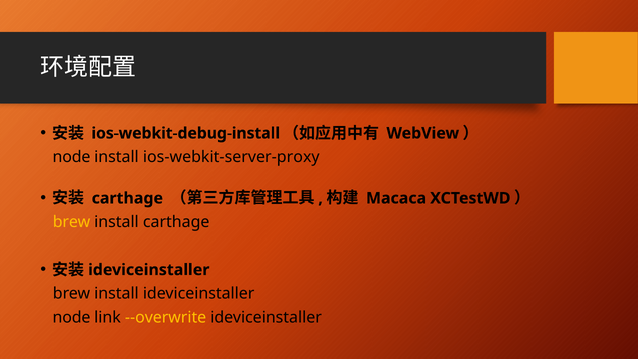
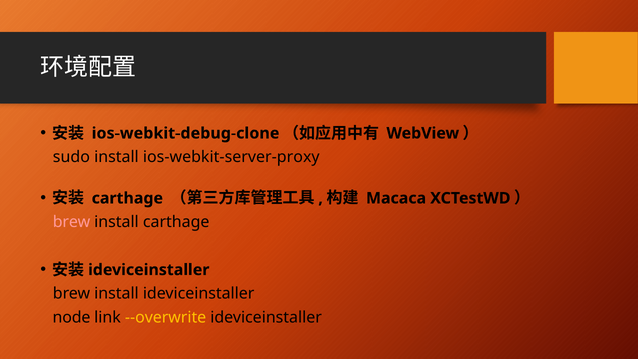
ios-webkit-debug-install: ios-webkit-debug-install -> ios-webkit-debug-clone
node at (72, 157): node -> sudo
brew at (72, 222) colour: yellow -> pink
